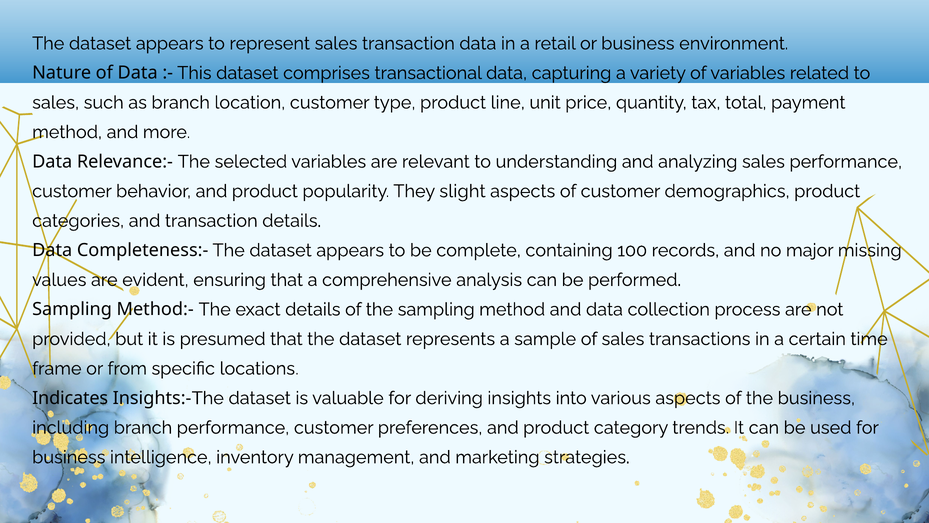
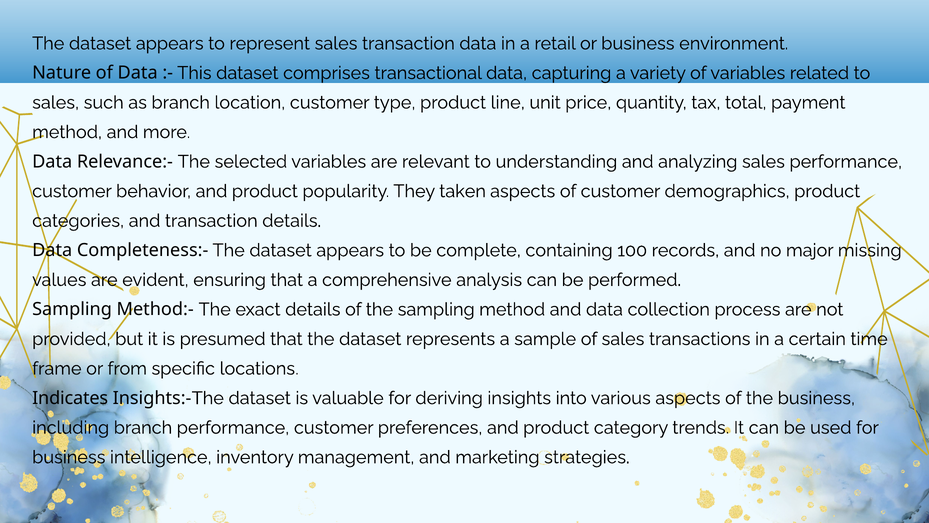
slight: slight -> taken
